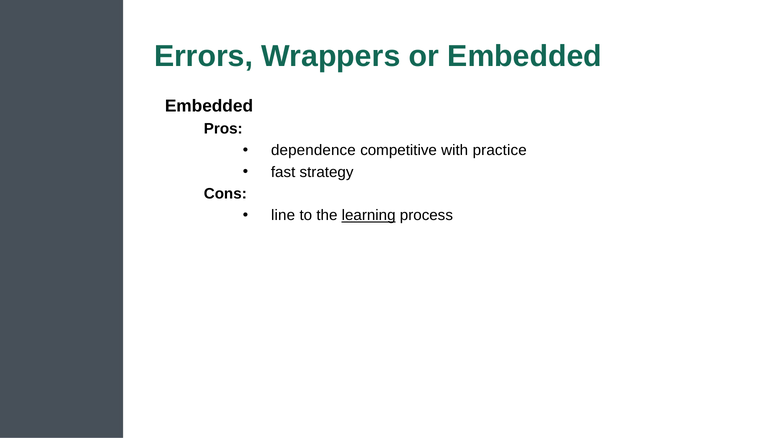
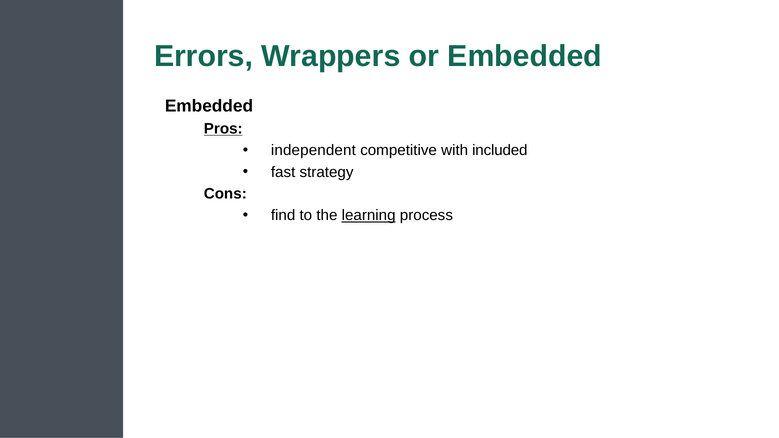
Pros underline: none -> present
dependence: dependence -> independent
practice: practice -> included
line: line -> find
